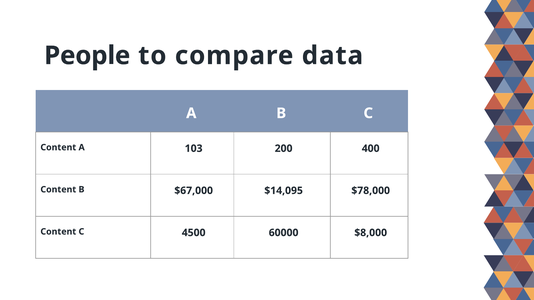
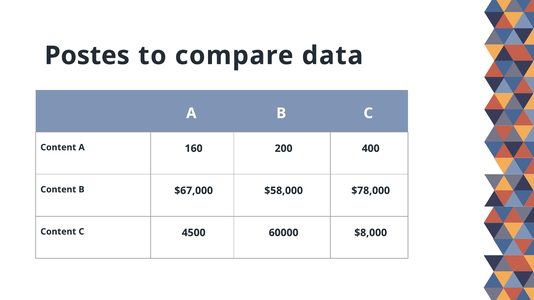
People: People -> Postes
103: 103 -> 160
$14,095: $14,095 -> $58,000
